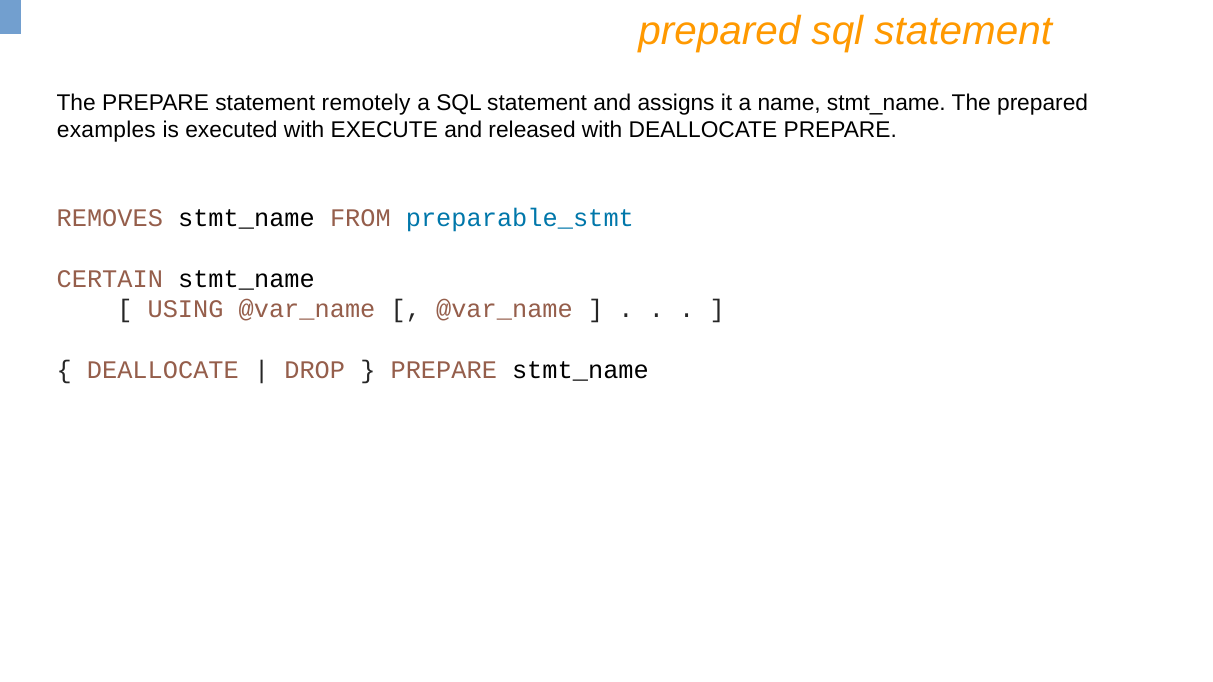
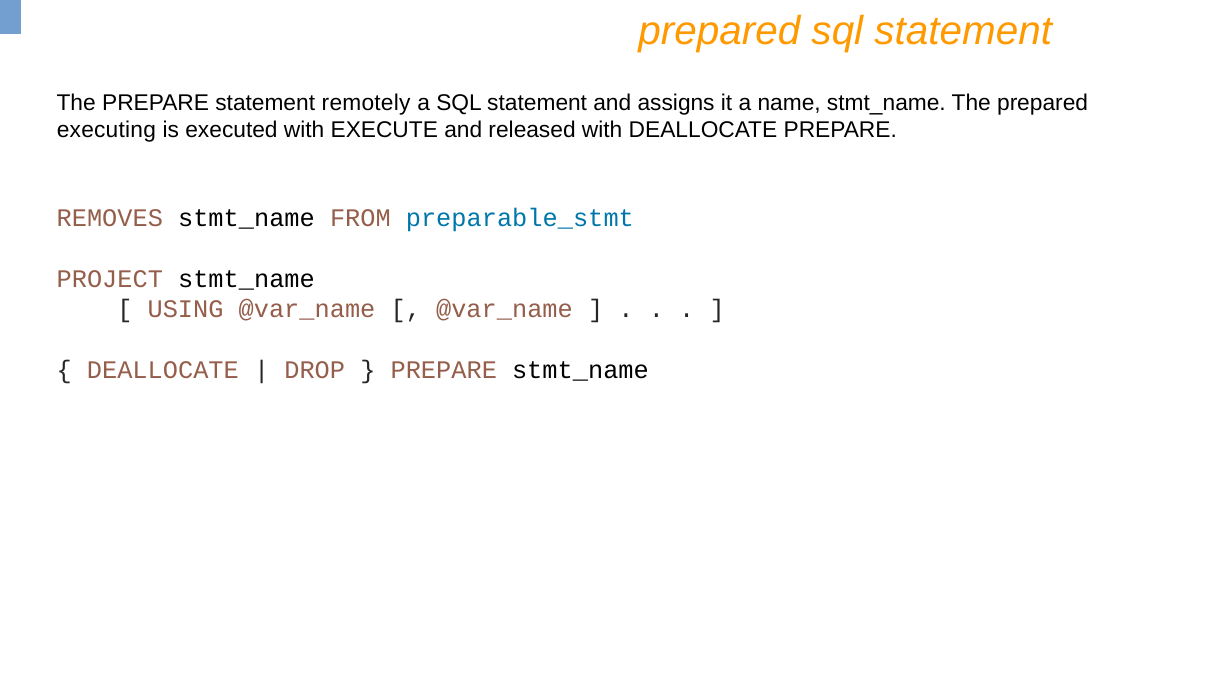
examples: examples -> executing
CERTAIN: CERTAIN -> PROJECT
